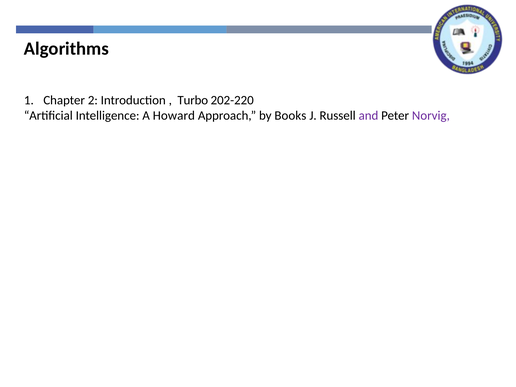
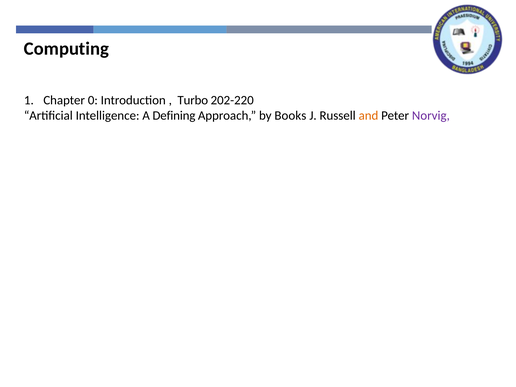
Algorithms: Algorithms -> Computing
2: 2 -> 0
Howard: Howard -> Defining
and colour: purple -> orange
